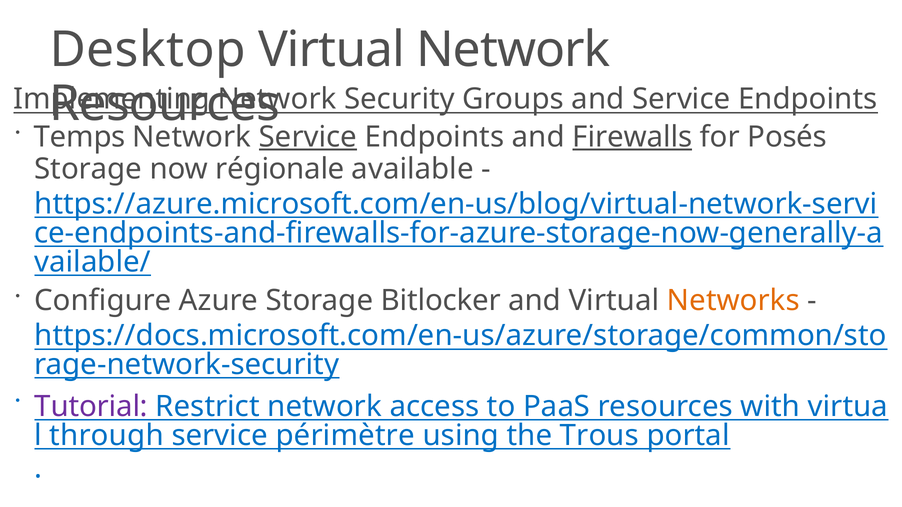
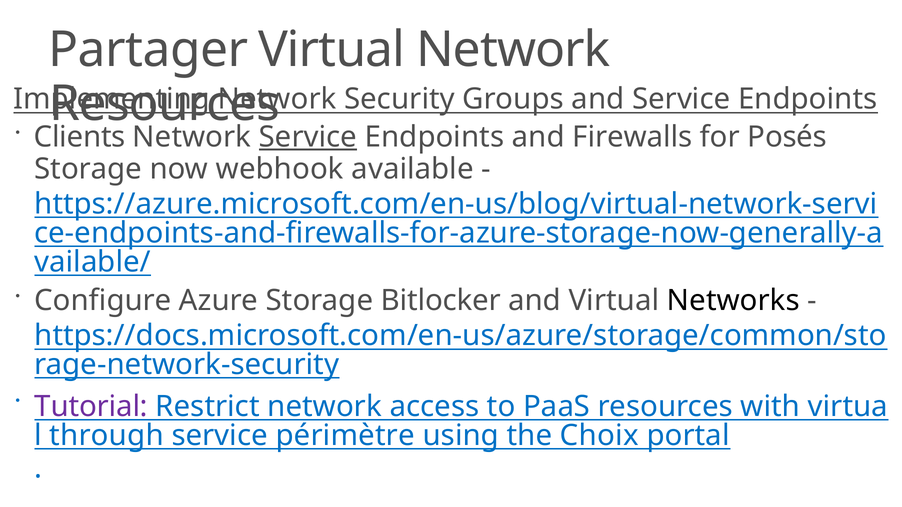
Desktop: Desktop -> Partager
Temps: Temps -> Clients
Firewalls underline: present -> none
régionale: régionale -> webhook
Networks colour: orange -> black
Trous: Trous -> Choix
